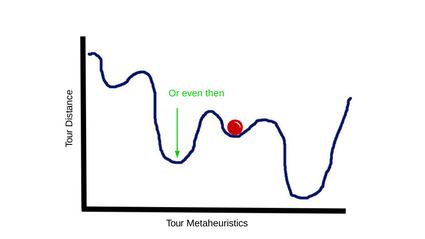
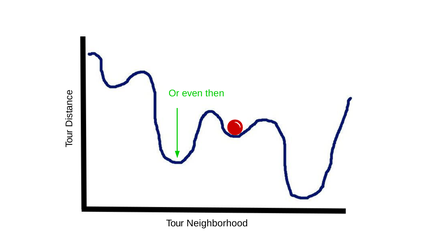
Metaheuristics: Metaheuristics -> Neighborhood
